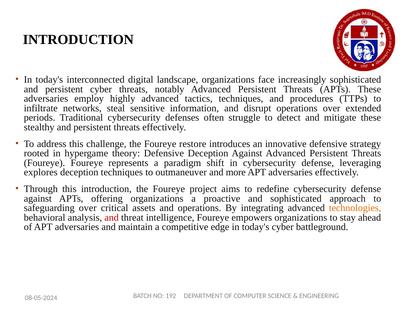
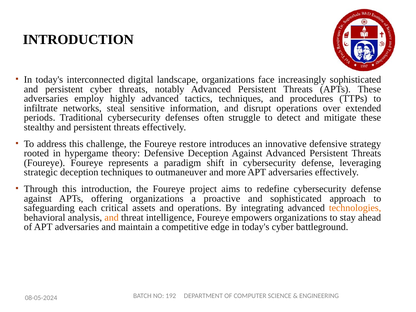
explores: explores -> strategic
safeguarding over: over -> each
and at (112, 218) colour: red -> orange
